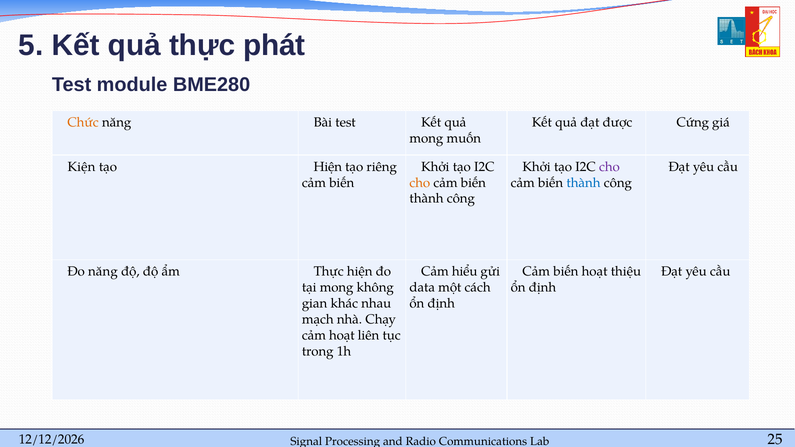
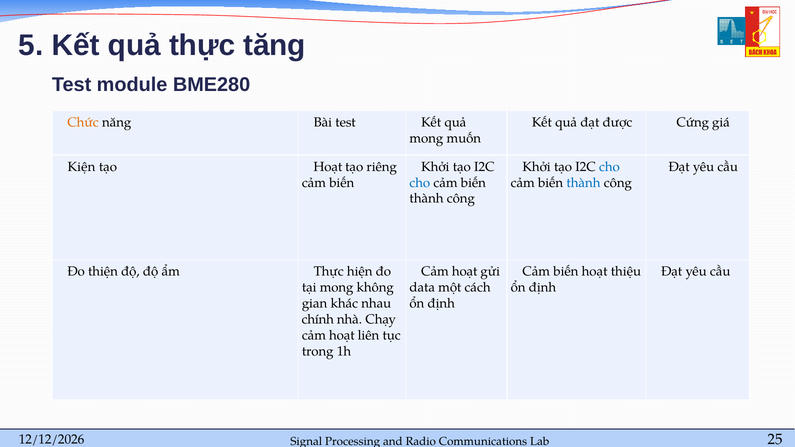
phát: phát -> tăng
tạo Hiện: Hiện -> Hoạt
cho at (609, 167) colour: purple -> blue
cho at (420, 183) colour: orange -> blue
Đo năng: năng -> thiện
hiểu at (465, 272): hiểu -> hoạt
mạch: mạch -> chính
